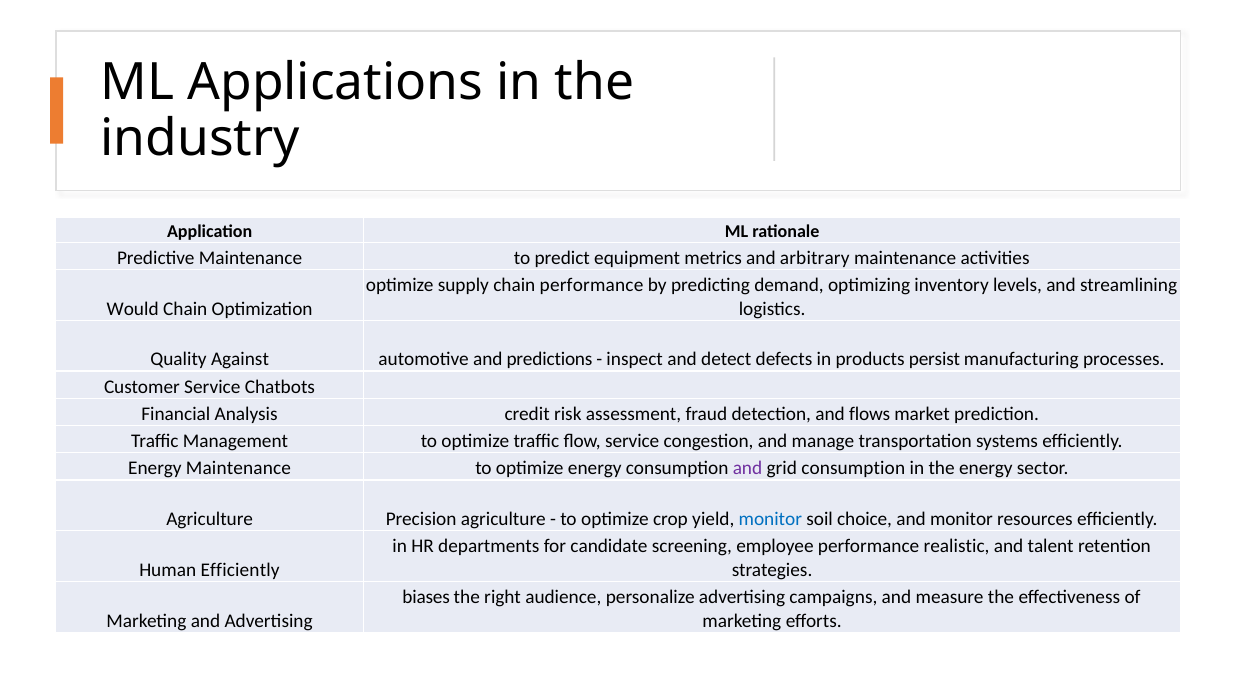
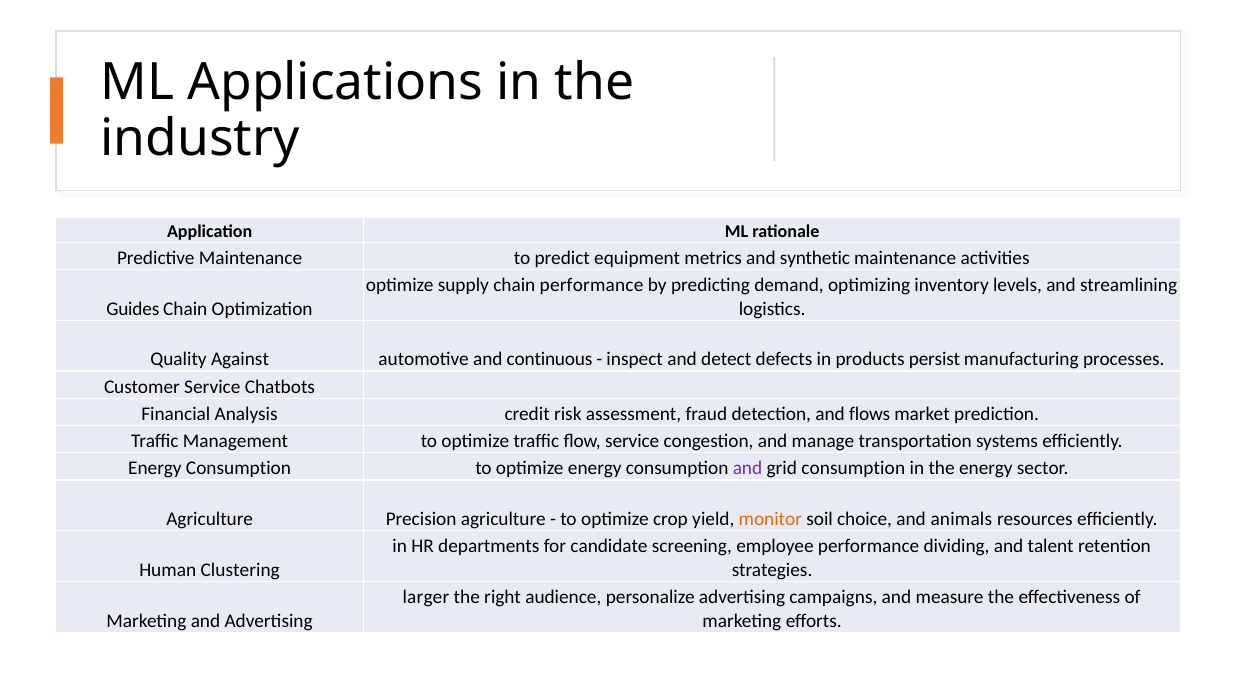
arbitrary: arbitrary -> synthetic
Would: Would -> Guides
predictions: predictions -> continuous
Maintenance at (238, 469): Maintenance -> Consumption
monitor at (770, 519) colour: blue -> orange
and monitor: monitor -> animals
realistic: realistic -> dividing
Human Efficiently: Efficiently -> Clustering
biases: biases -> larger
